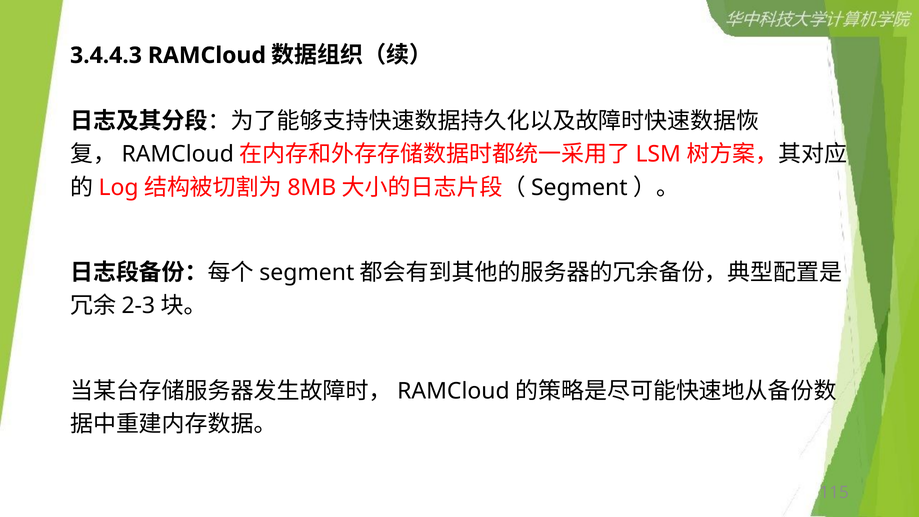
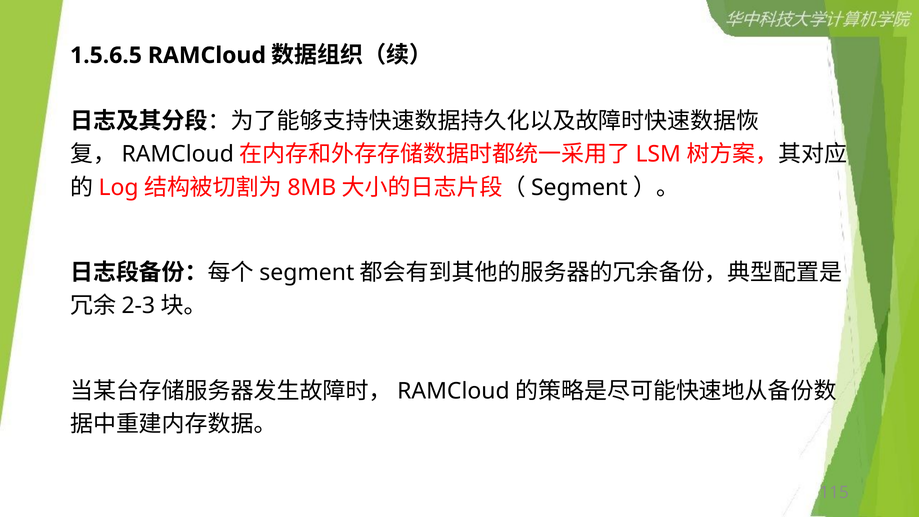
3.4.4.3: 3.4.4.3 -> 1.5.6.5
